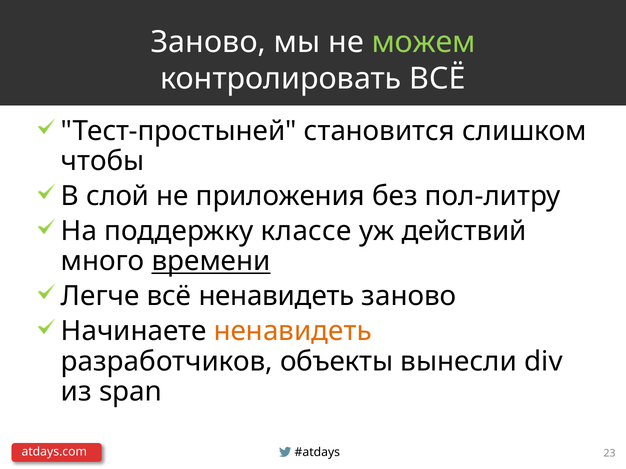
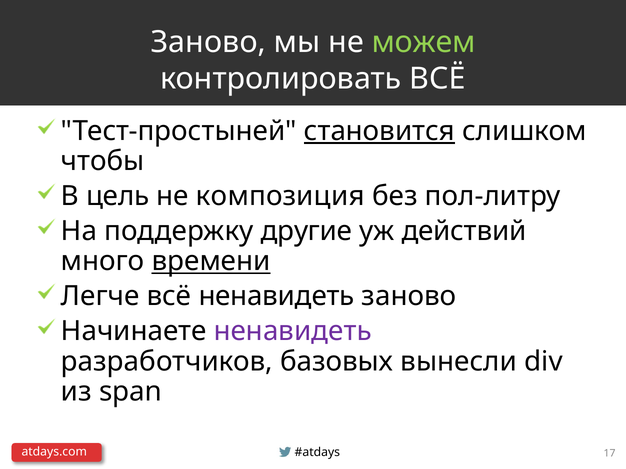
становится underline: none -> present
слой: слой -> цель
приложения: приложения -> композиция
классе: классе -> другие
ненавидеть at (293, 332) colour: orange -> purple
объекты: объекты -> базовых
23: 23 -> 17
